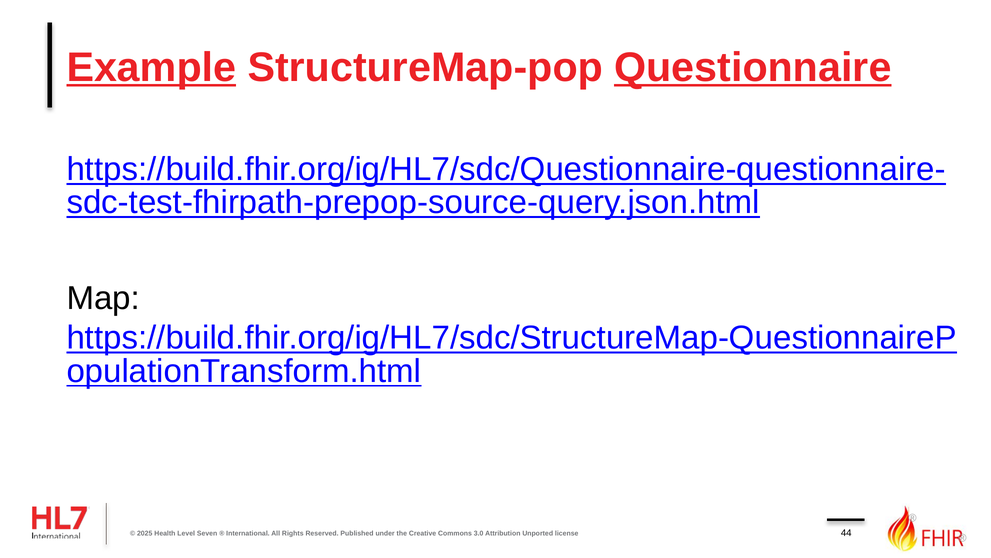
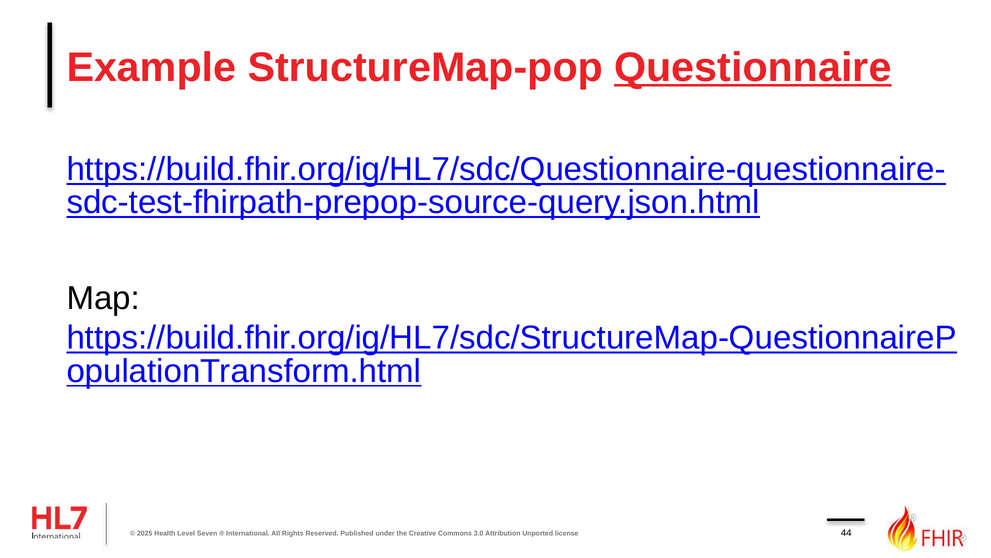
Example underline: present -> none
